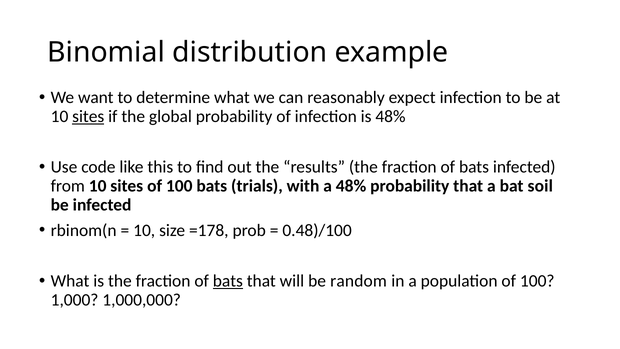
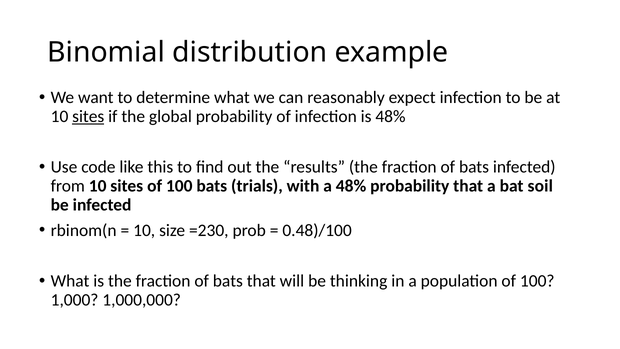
=178: =178 -> =230
bats at (228, 281) underline: present -> none
random: random -> thinking
